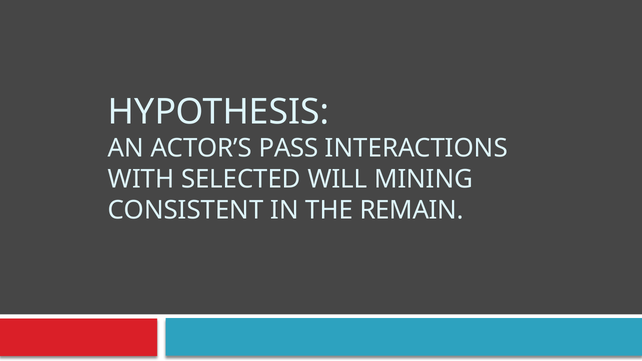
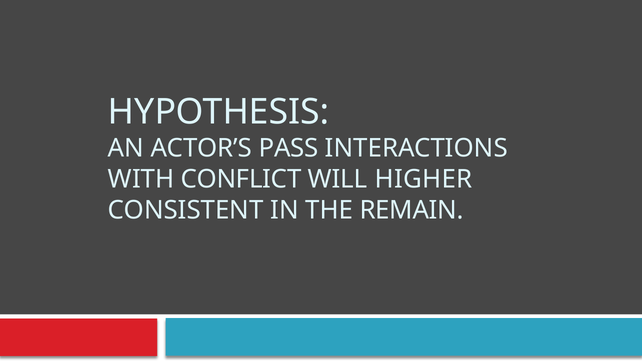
SELECTED: SELECTED -> CONFLICT
MINING: MINING -> HIGHER
